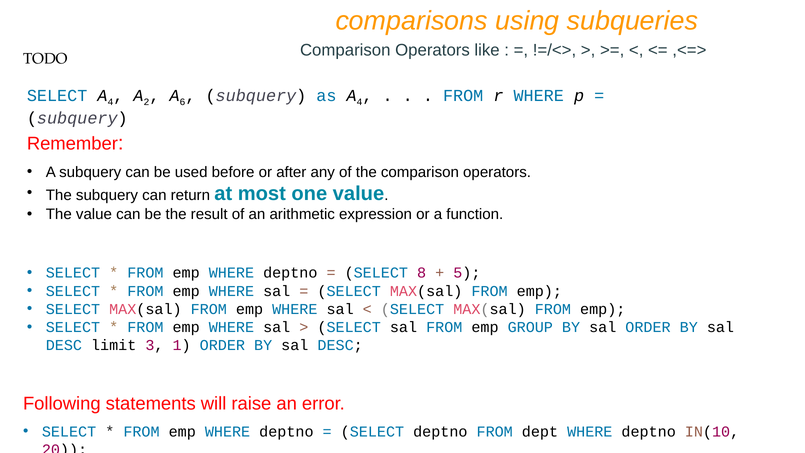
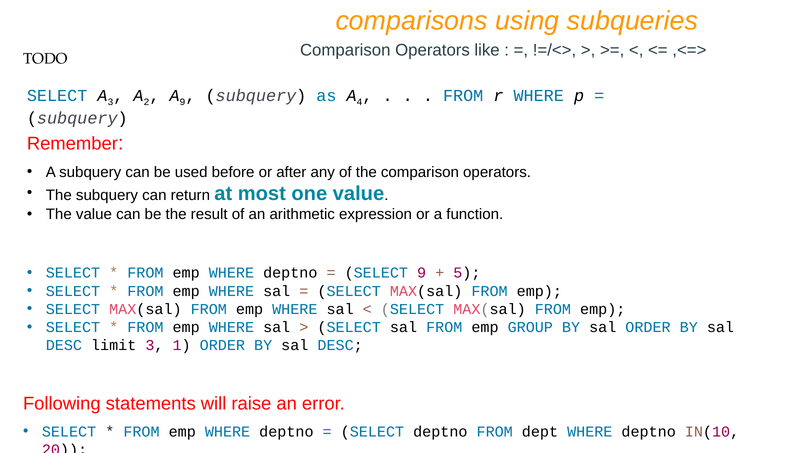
SELECT A 4: 4 -> 3
A 6: 6 -> 9
SELECT 8: 8 -> 9
